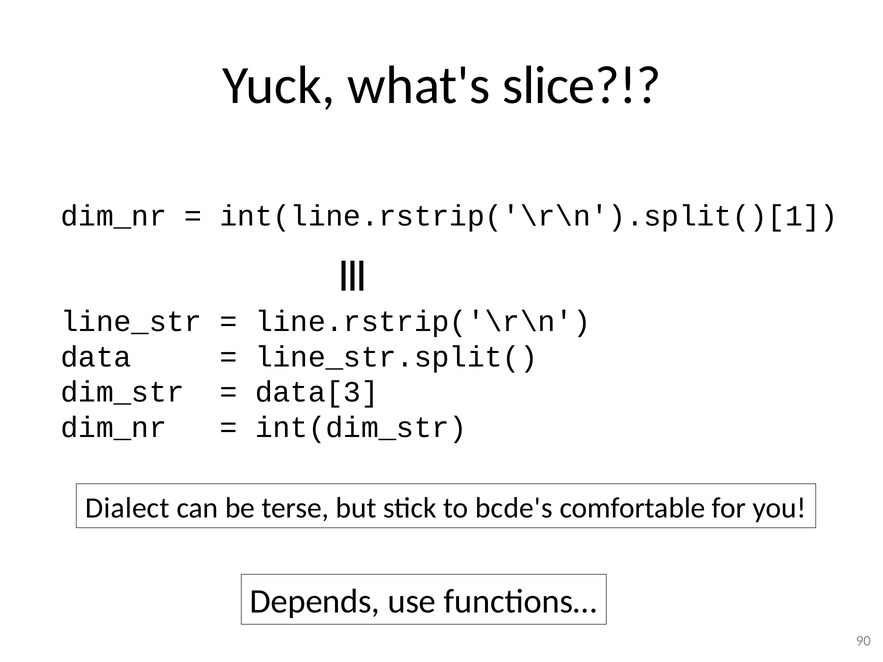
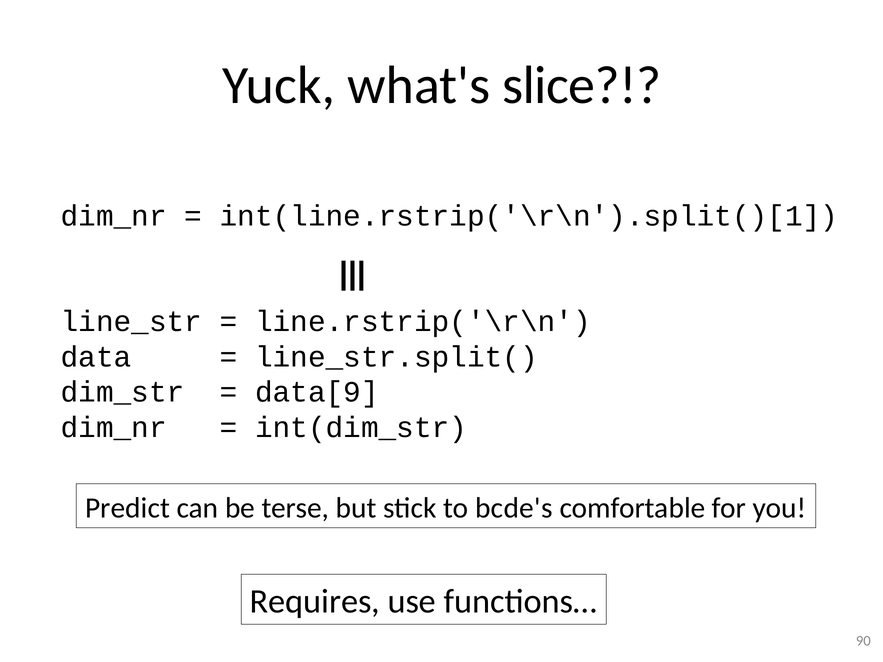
data[3: data[3 -> data[9
Dialect: Dialect -> Predict
Depends: Depends -> Requires
